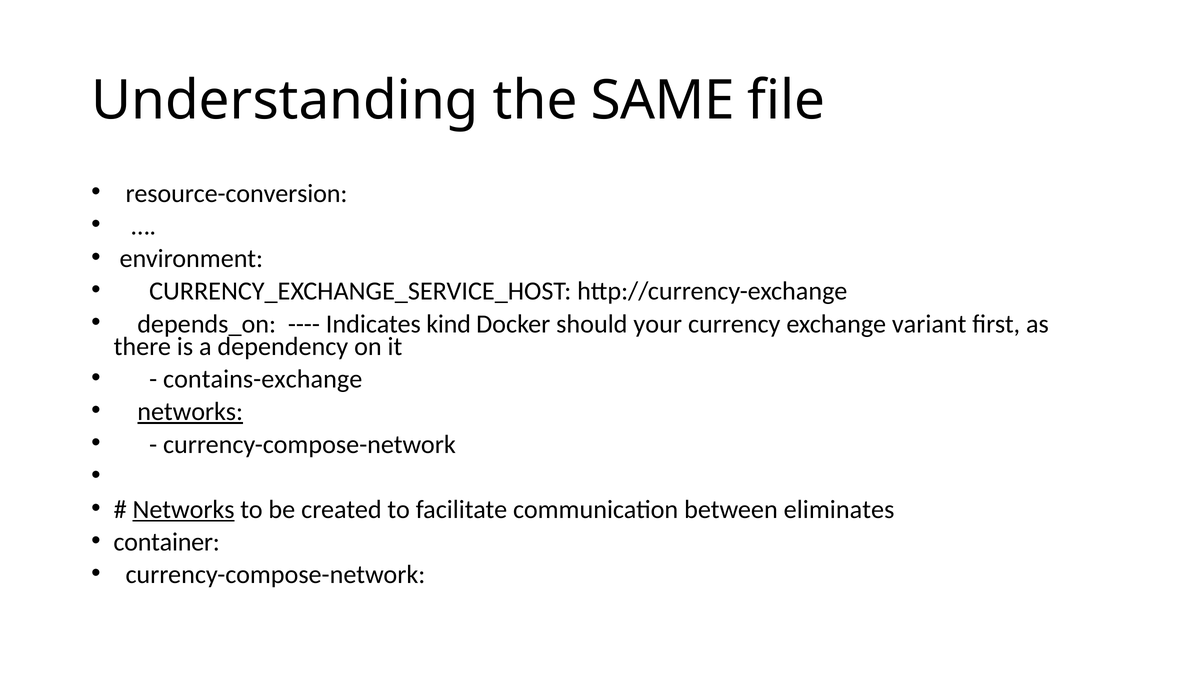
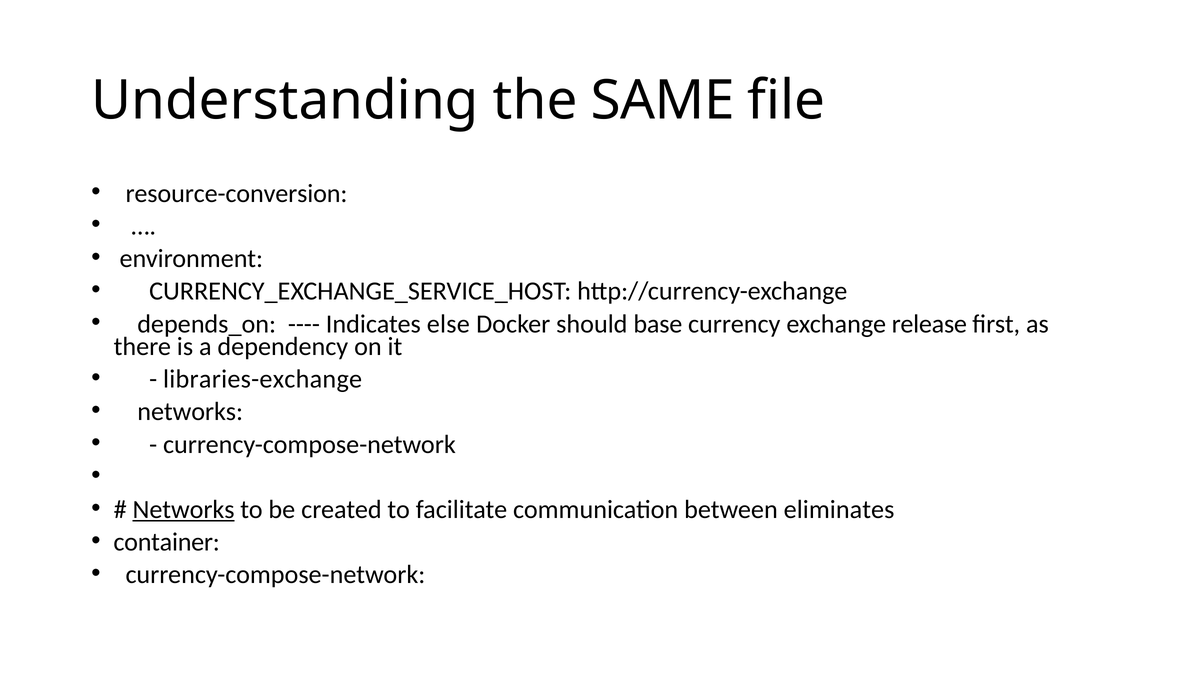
kind: kind -> else
your: your -> base
variant: variant -> release
contains-exchange: contains-exchange -> libraries-exchange
networks at (190, 411) underline: present -> none
